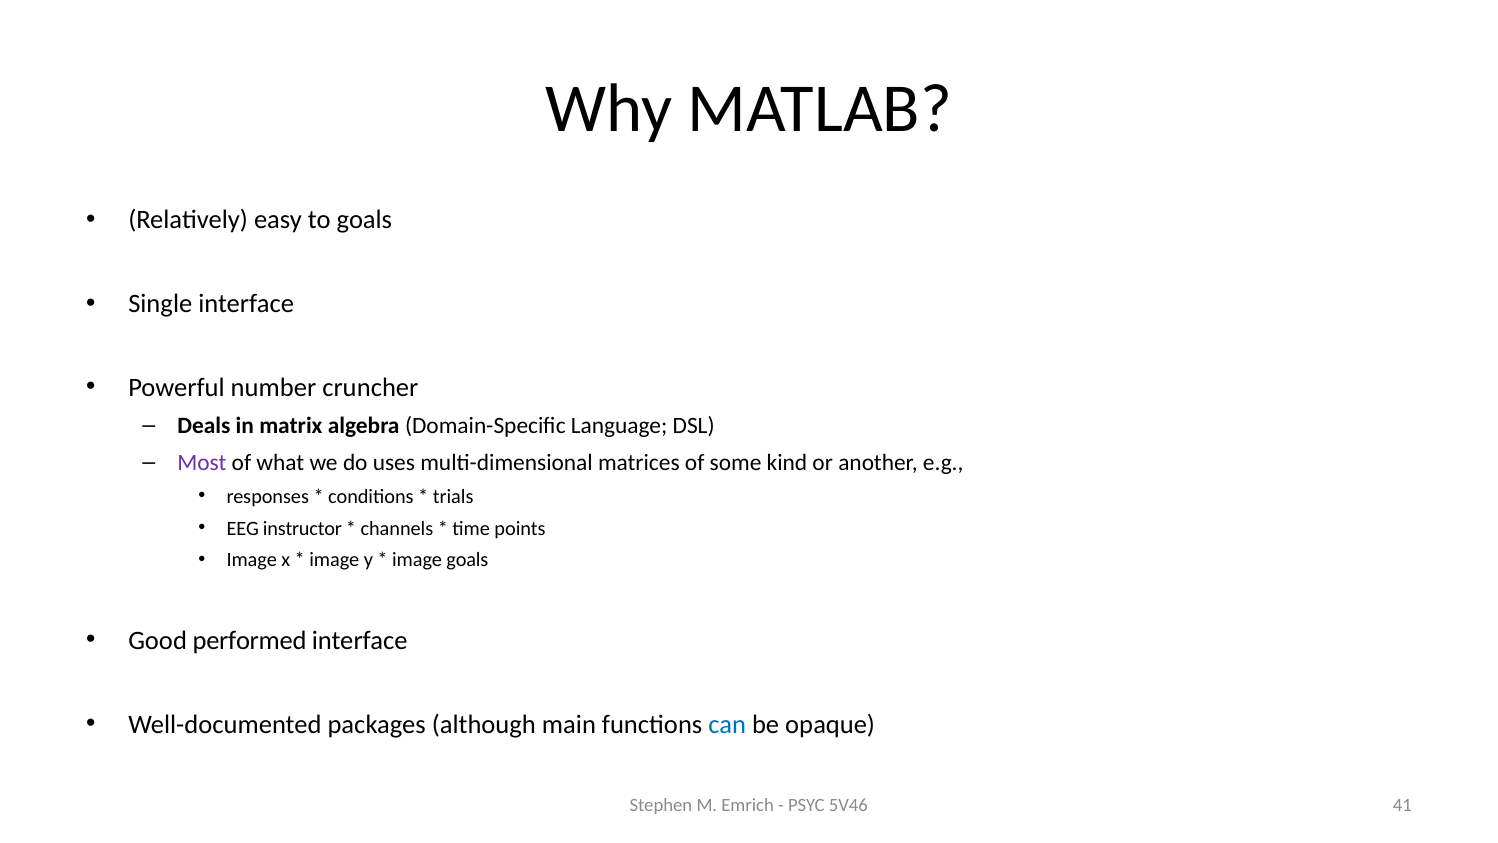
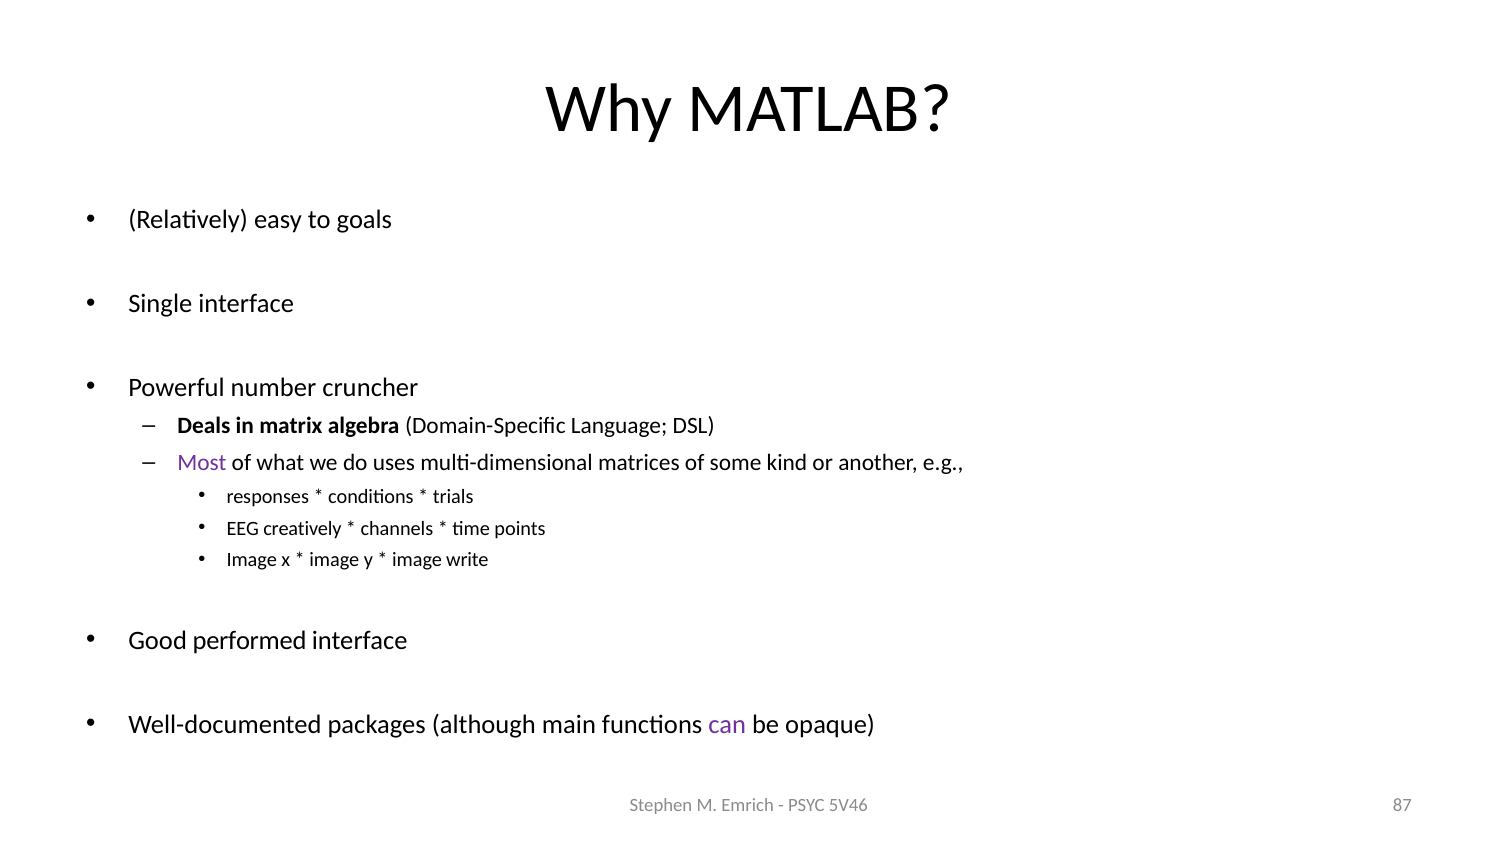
instructor: instructor -> creatively
image goals: goals -> write
can colour: blue -> purple
41: 41 -> 87
